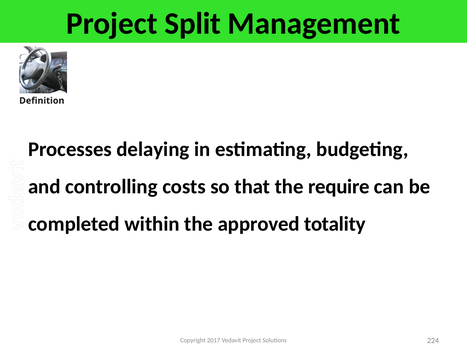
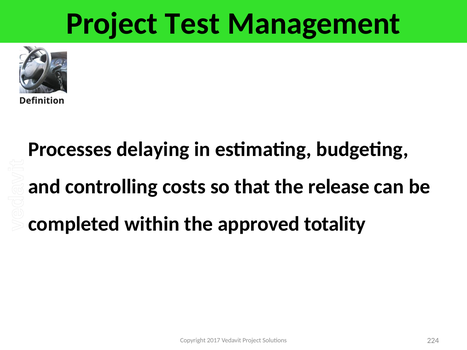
Split: Split -> Test
require: require -> release
